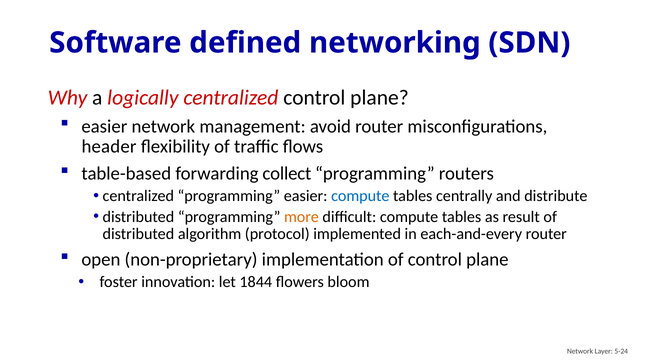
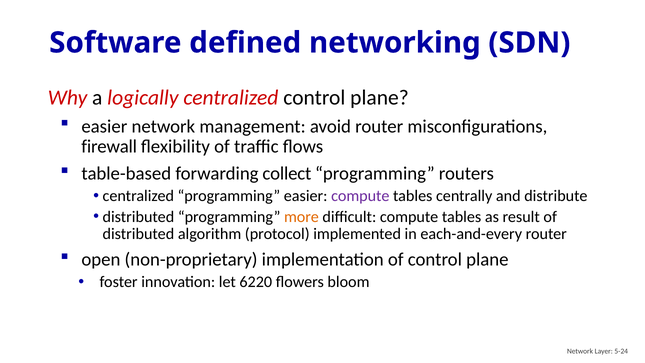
header: header -> firewall
compute at (360, 196) colour: blue -> purple
1844: 1844 -> 6220
